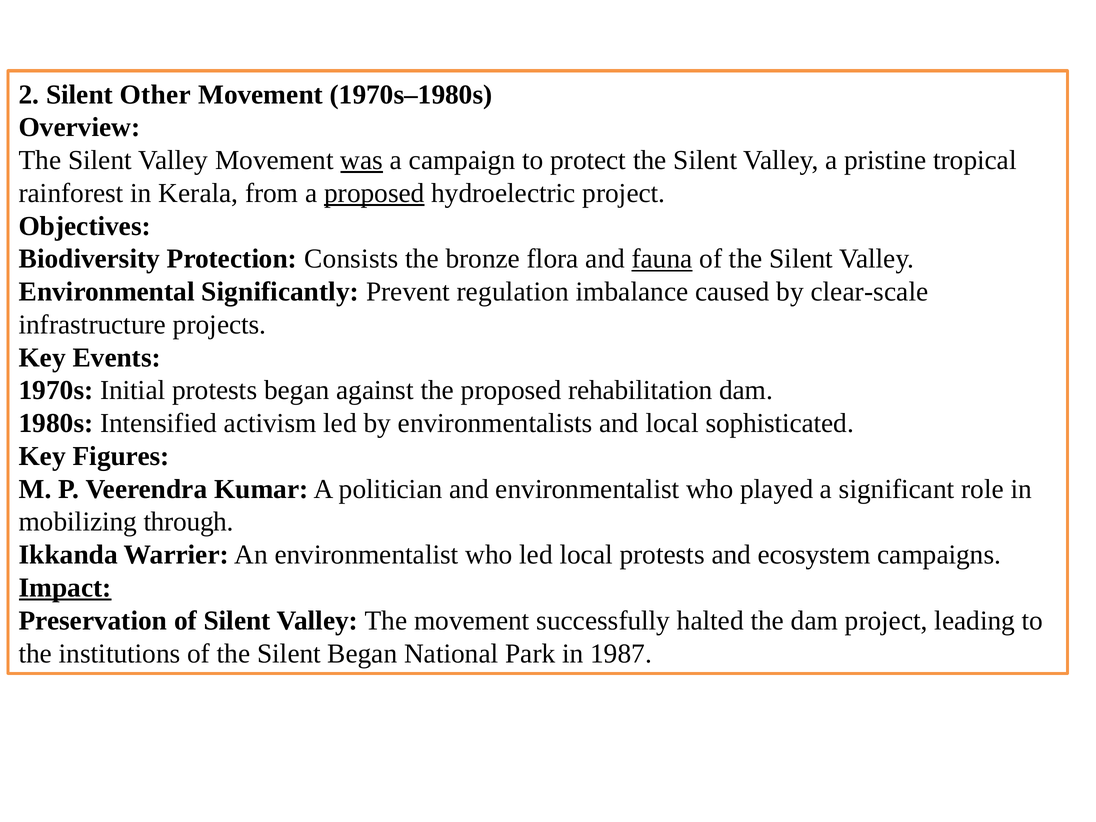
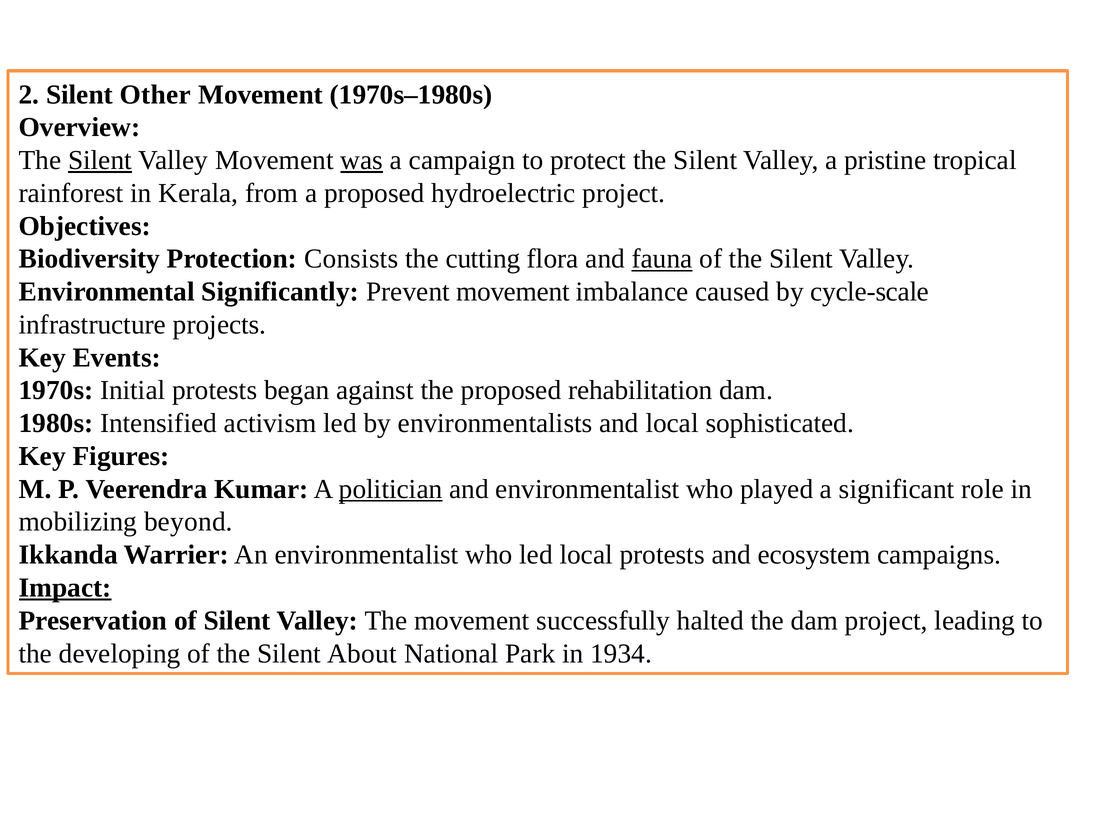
Silent at (100, 160) underline: none -> present
proposed at (374, 193) underline: present -> none
bronze: bronze -> cutting
Prevent regulation: regulation -> movement
clear-scale: clear-scale -> cycle-scale
politician underline: none -> present
through: through -> beyond
institutions: institutions -> developing
Silent Began: Began -> About
1987: 1987 -> 1934
